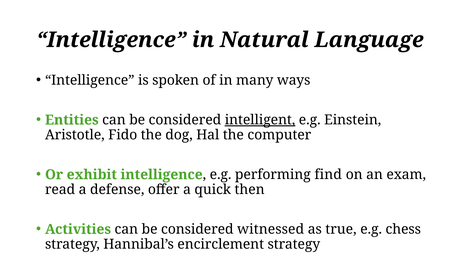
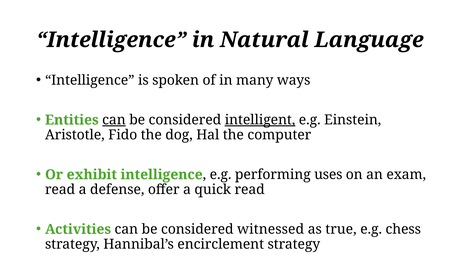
can at (114, 120) underline: none -> present
find: find -> uses
quick then: then -> read
